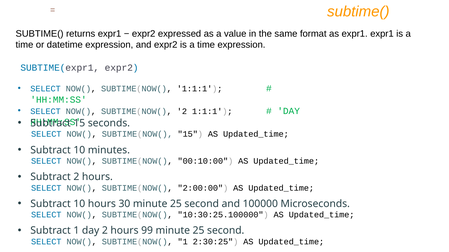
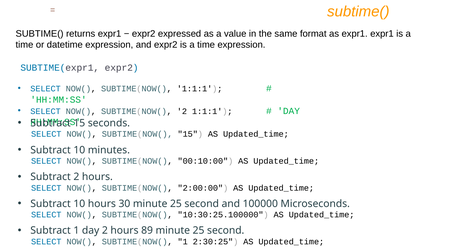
99: 99 -> 89
